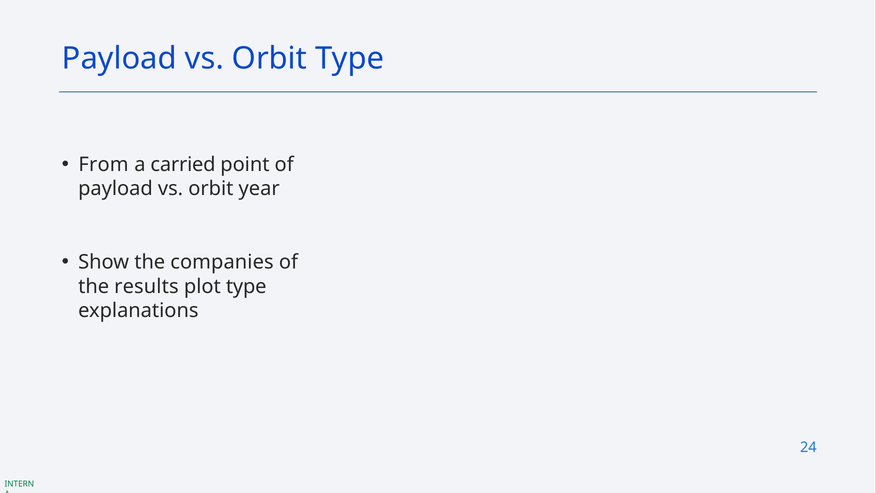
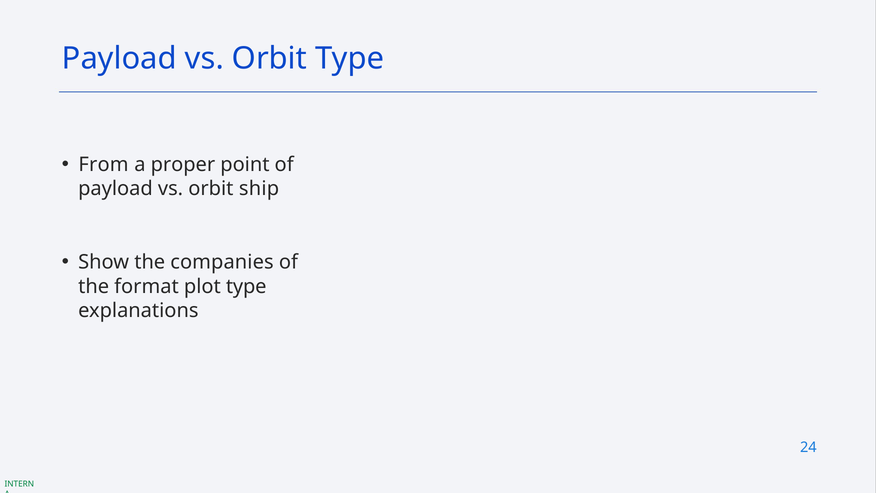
carried: carried -> proper
year: year -> ship
results: results -> format
